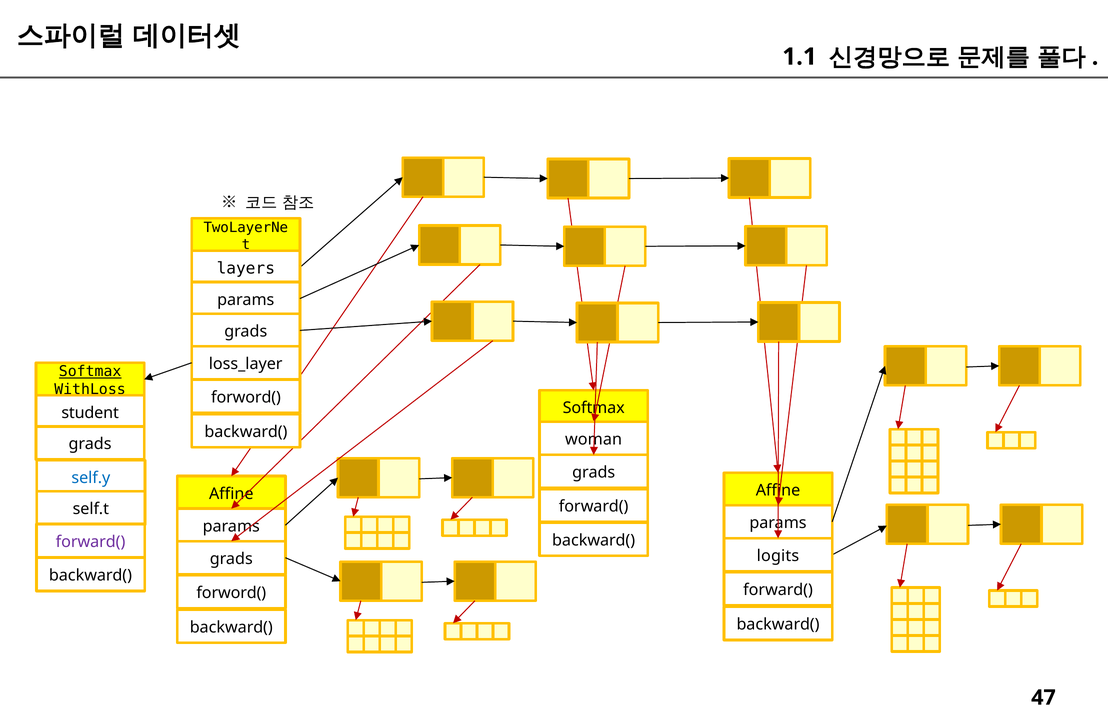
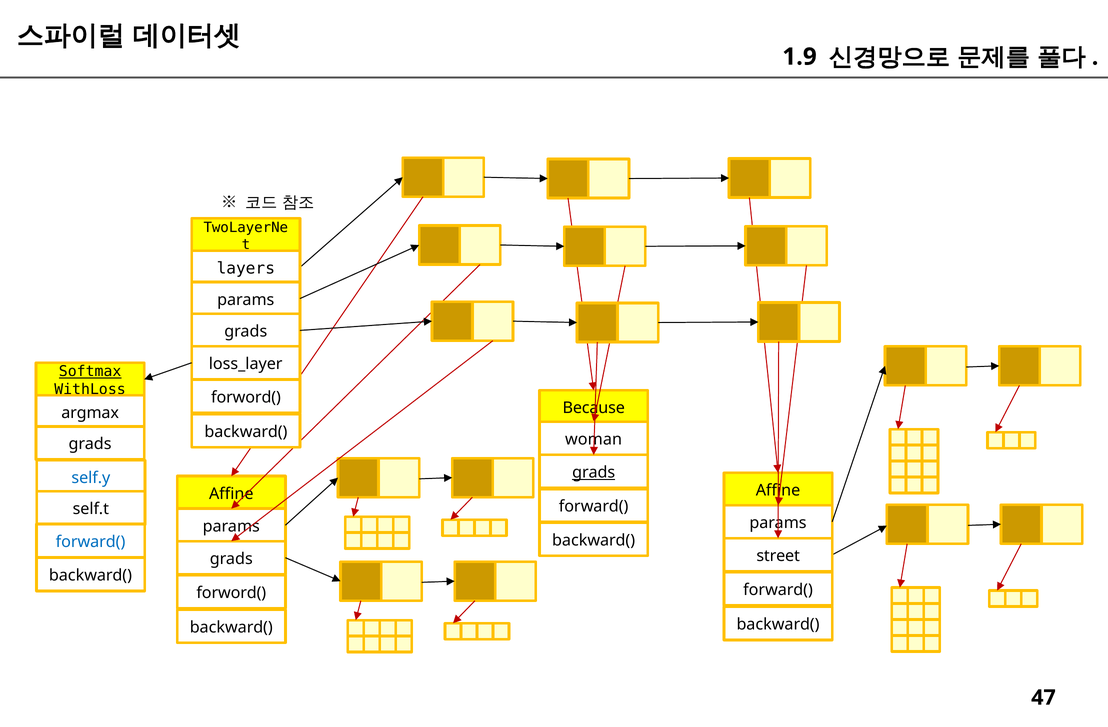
1.1: 1.1 -> 1.9
Softmax at (594, 408): Softmax -> Because
student: student -> argmax
grads at (594, 473) underline: none -> present
forward( at (91, 542) colour: purple -> blue
logits: logits -> street
